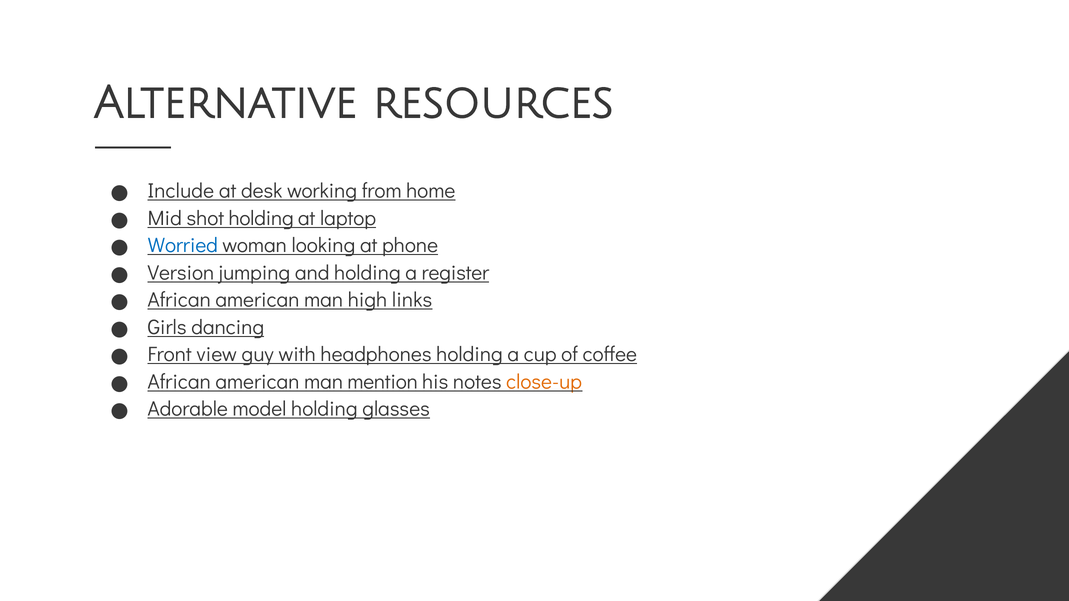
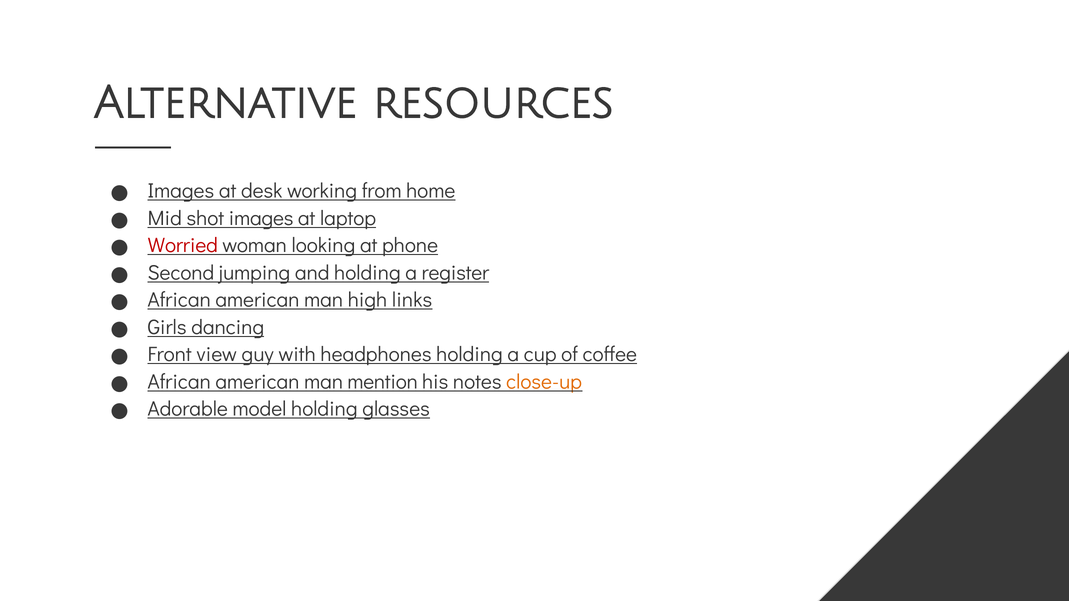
Include at (181, 191): Include -> Images
shot holding: holding -> images
Worried colour: blue -> red
Version: Version -> Second
